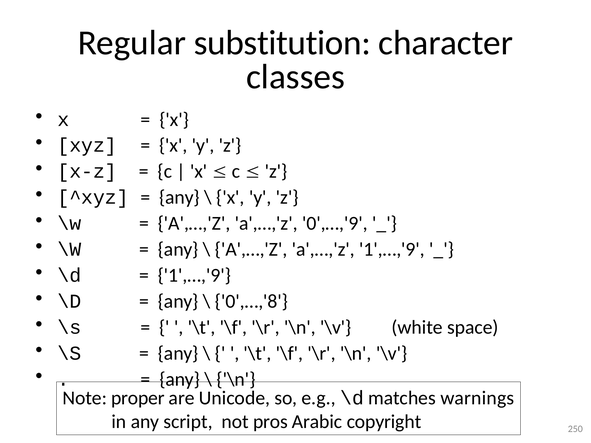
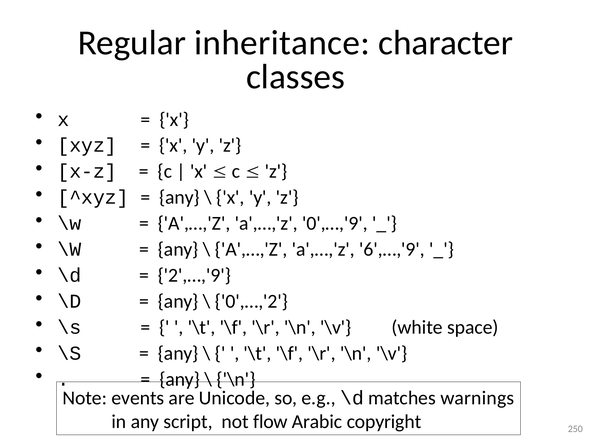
substitution: substitution -> inheritance
a',…,'z 1',…,'9: 1',…,'9 -> 6',…,'9
1',…,'9 at (194, 276): 1',…,'9 -> 2',…,'9
0',…,'8: 0',…,'8 -> 0',…,'2
proper: proper -> events
pros: pros -> flow
